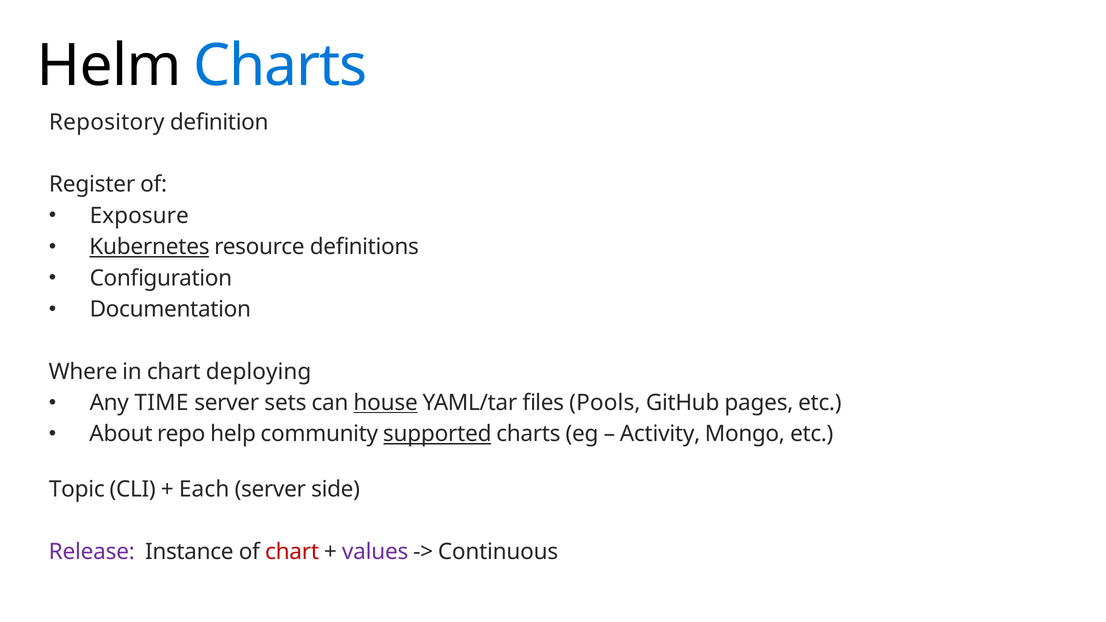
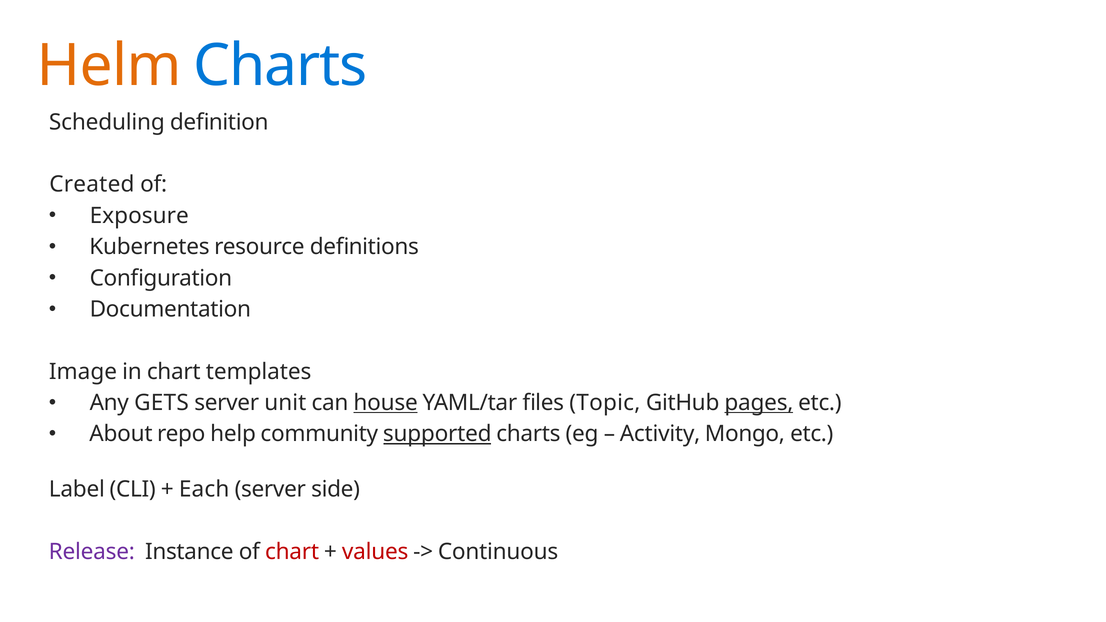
Helm colour: black -> orange
Repository: Repository -> Scheduling
Register: Register -> Created
Kubernetes underline: present -> none
Where: Where -> Image
deploying: deploying -> templates
TIME: TIME -> GETS
sets: sets -> unit
Pools: Pools -> Topic
pages underline: none -> present
Topic: Topic -> Label
values colour: purple -> red
